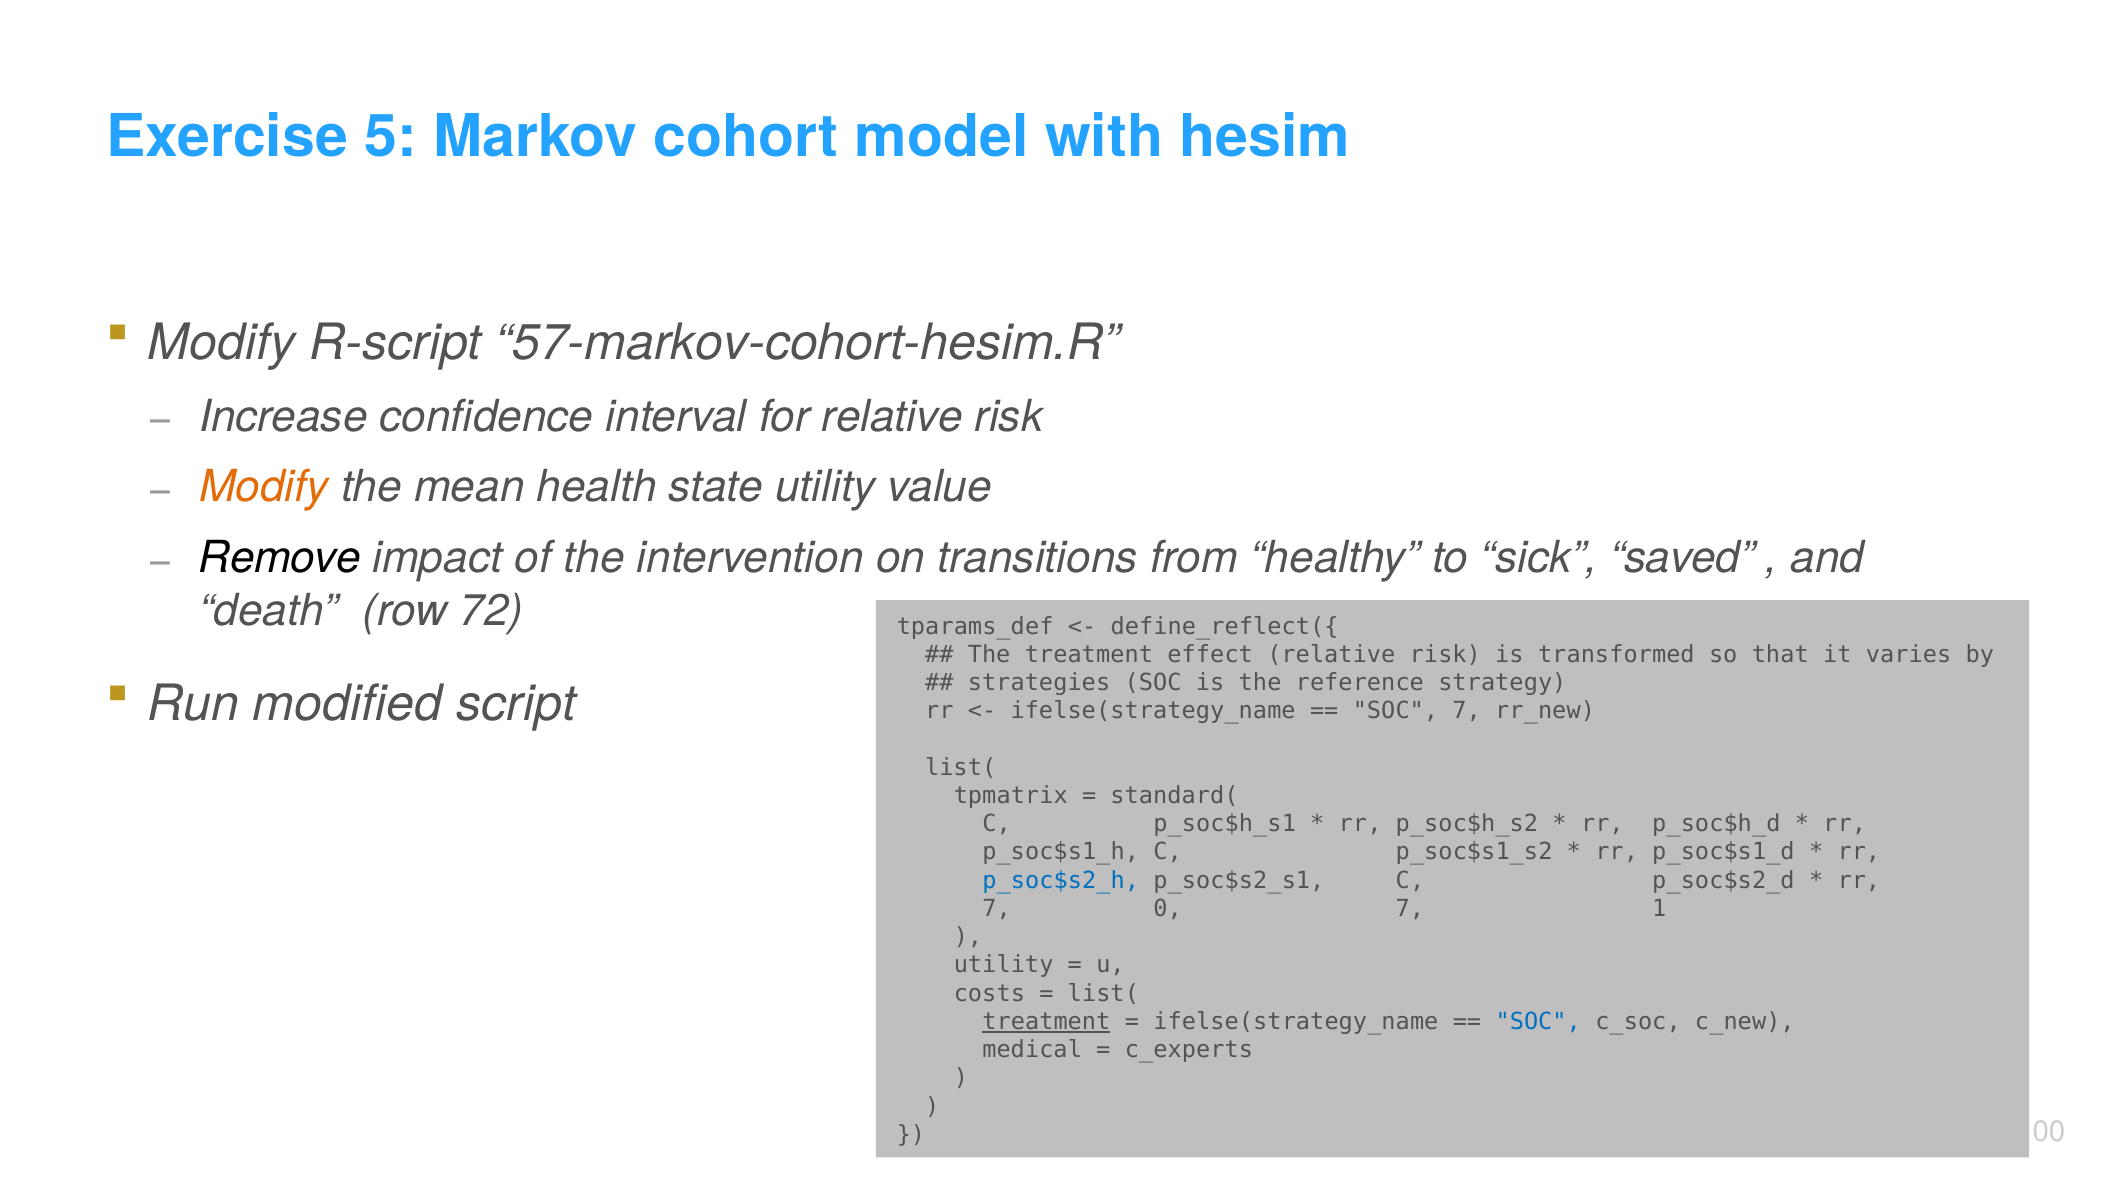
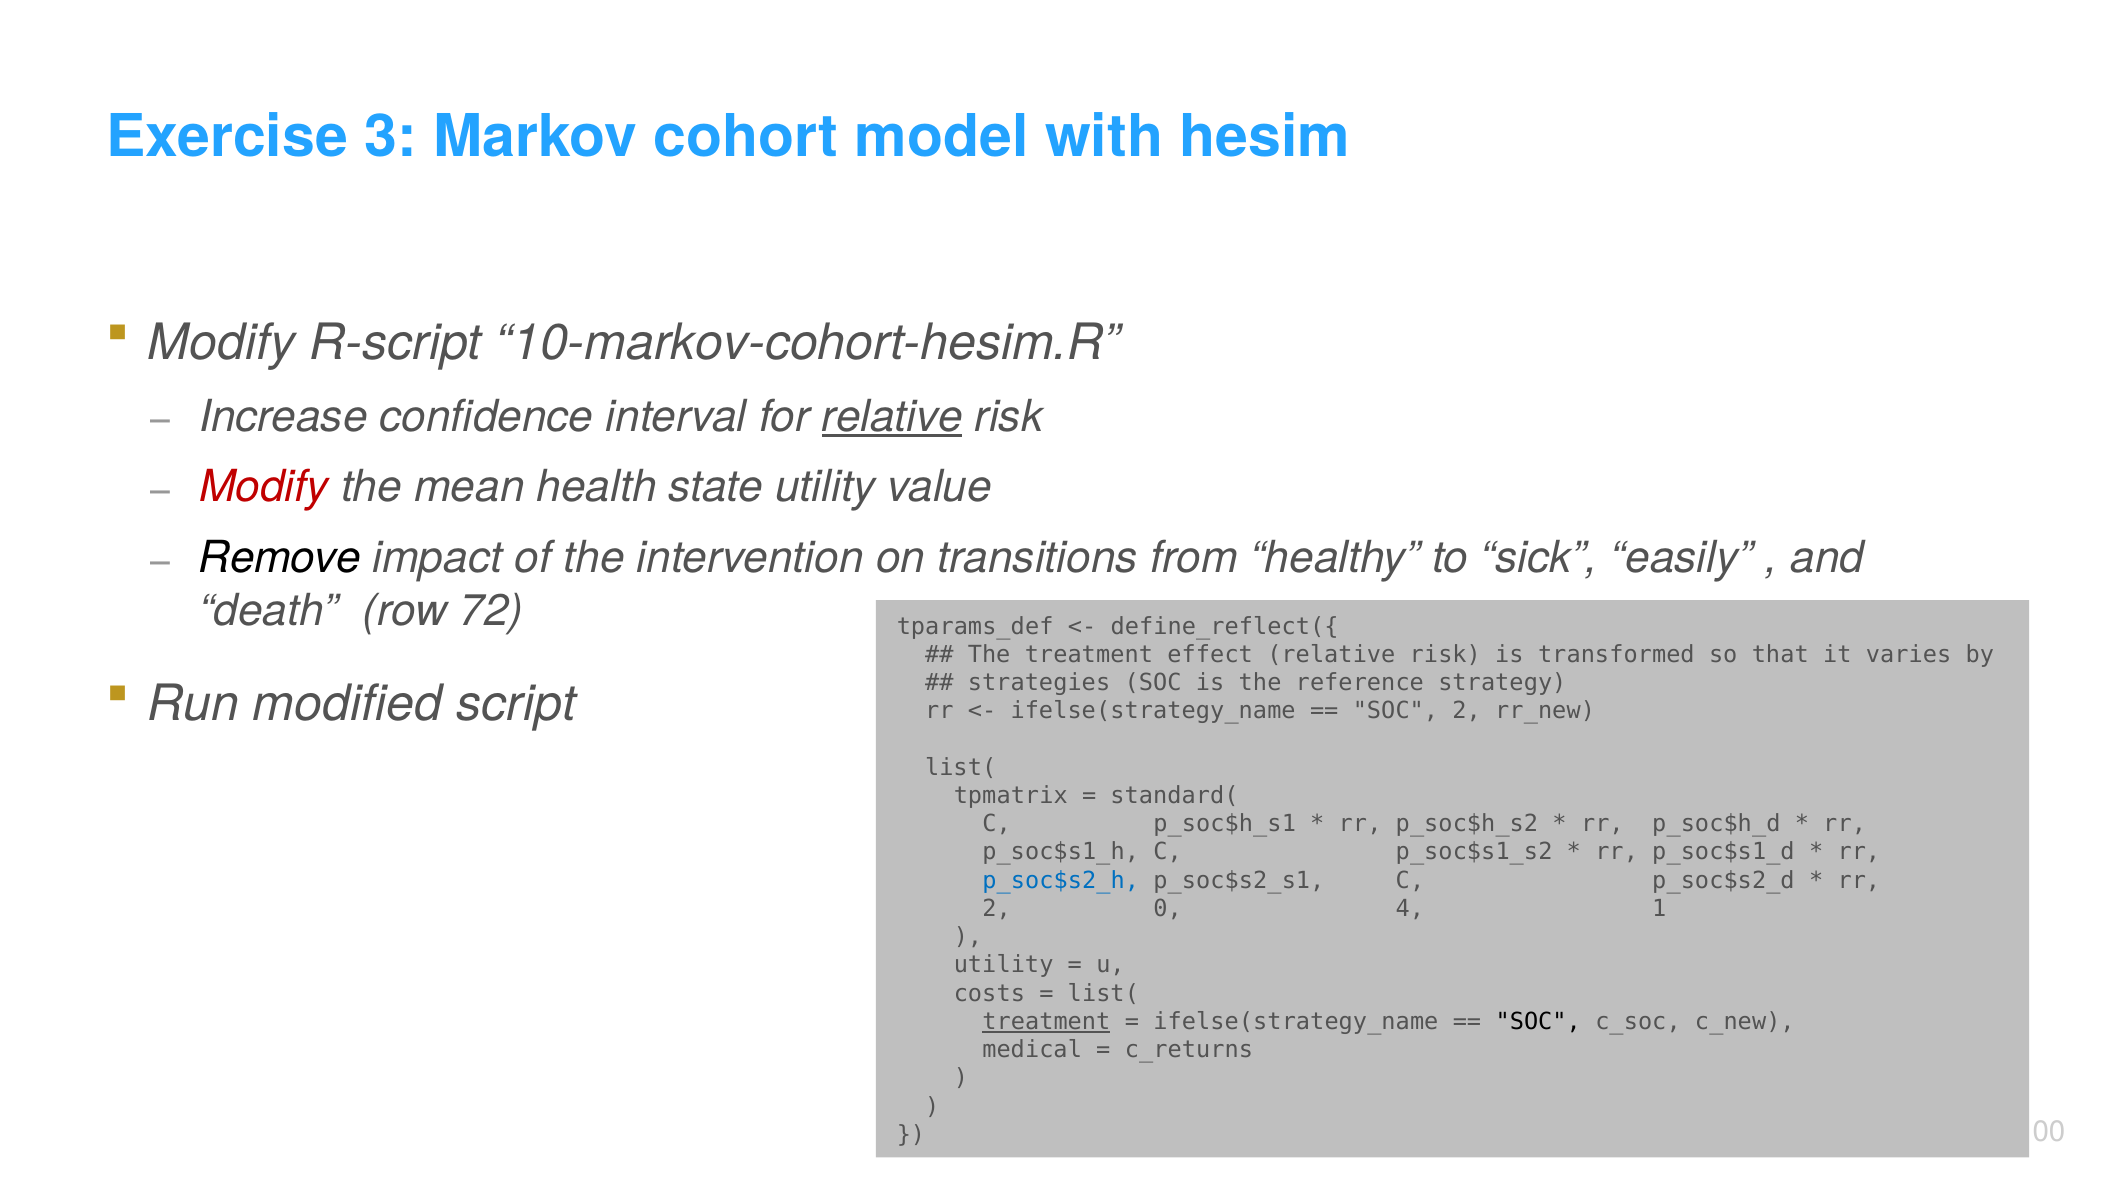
5: 5 -> 3
57-markov-cohort-hesim.R: 57-markov-cohort-hesim.R -> 10-markov-cohort-hesim.R
relative at (892, 417) underline: none -> present
Modify at (264, 487) colour: orange -> red
saved: saved -> easily
SOC 7: 7 -> 2
7 at (997, 909): 7 -> 2
0 7: 7 -> 4
SOC at (1538, 1022) colour: blue -> black
c_experts: c_experts -> c_returns
